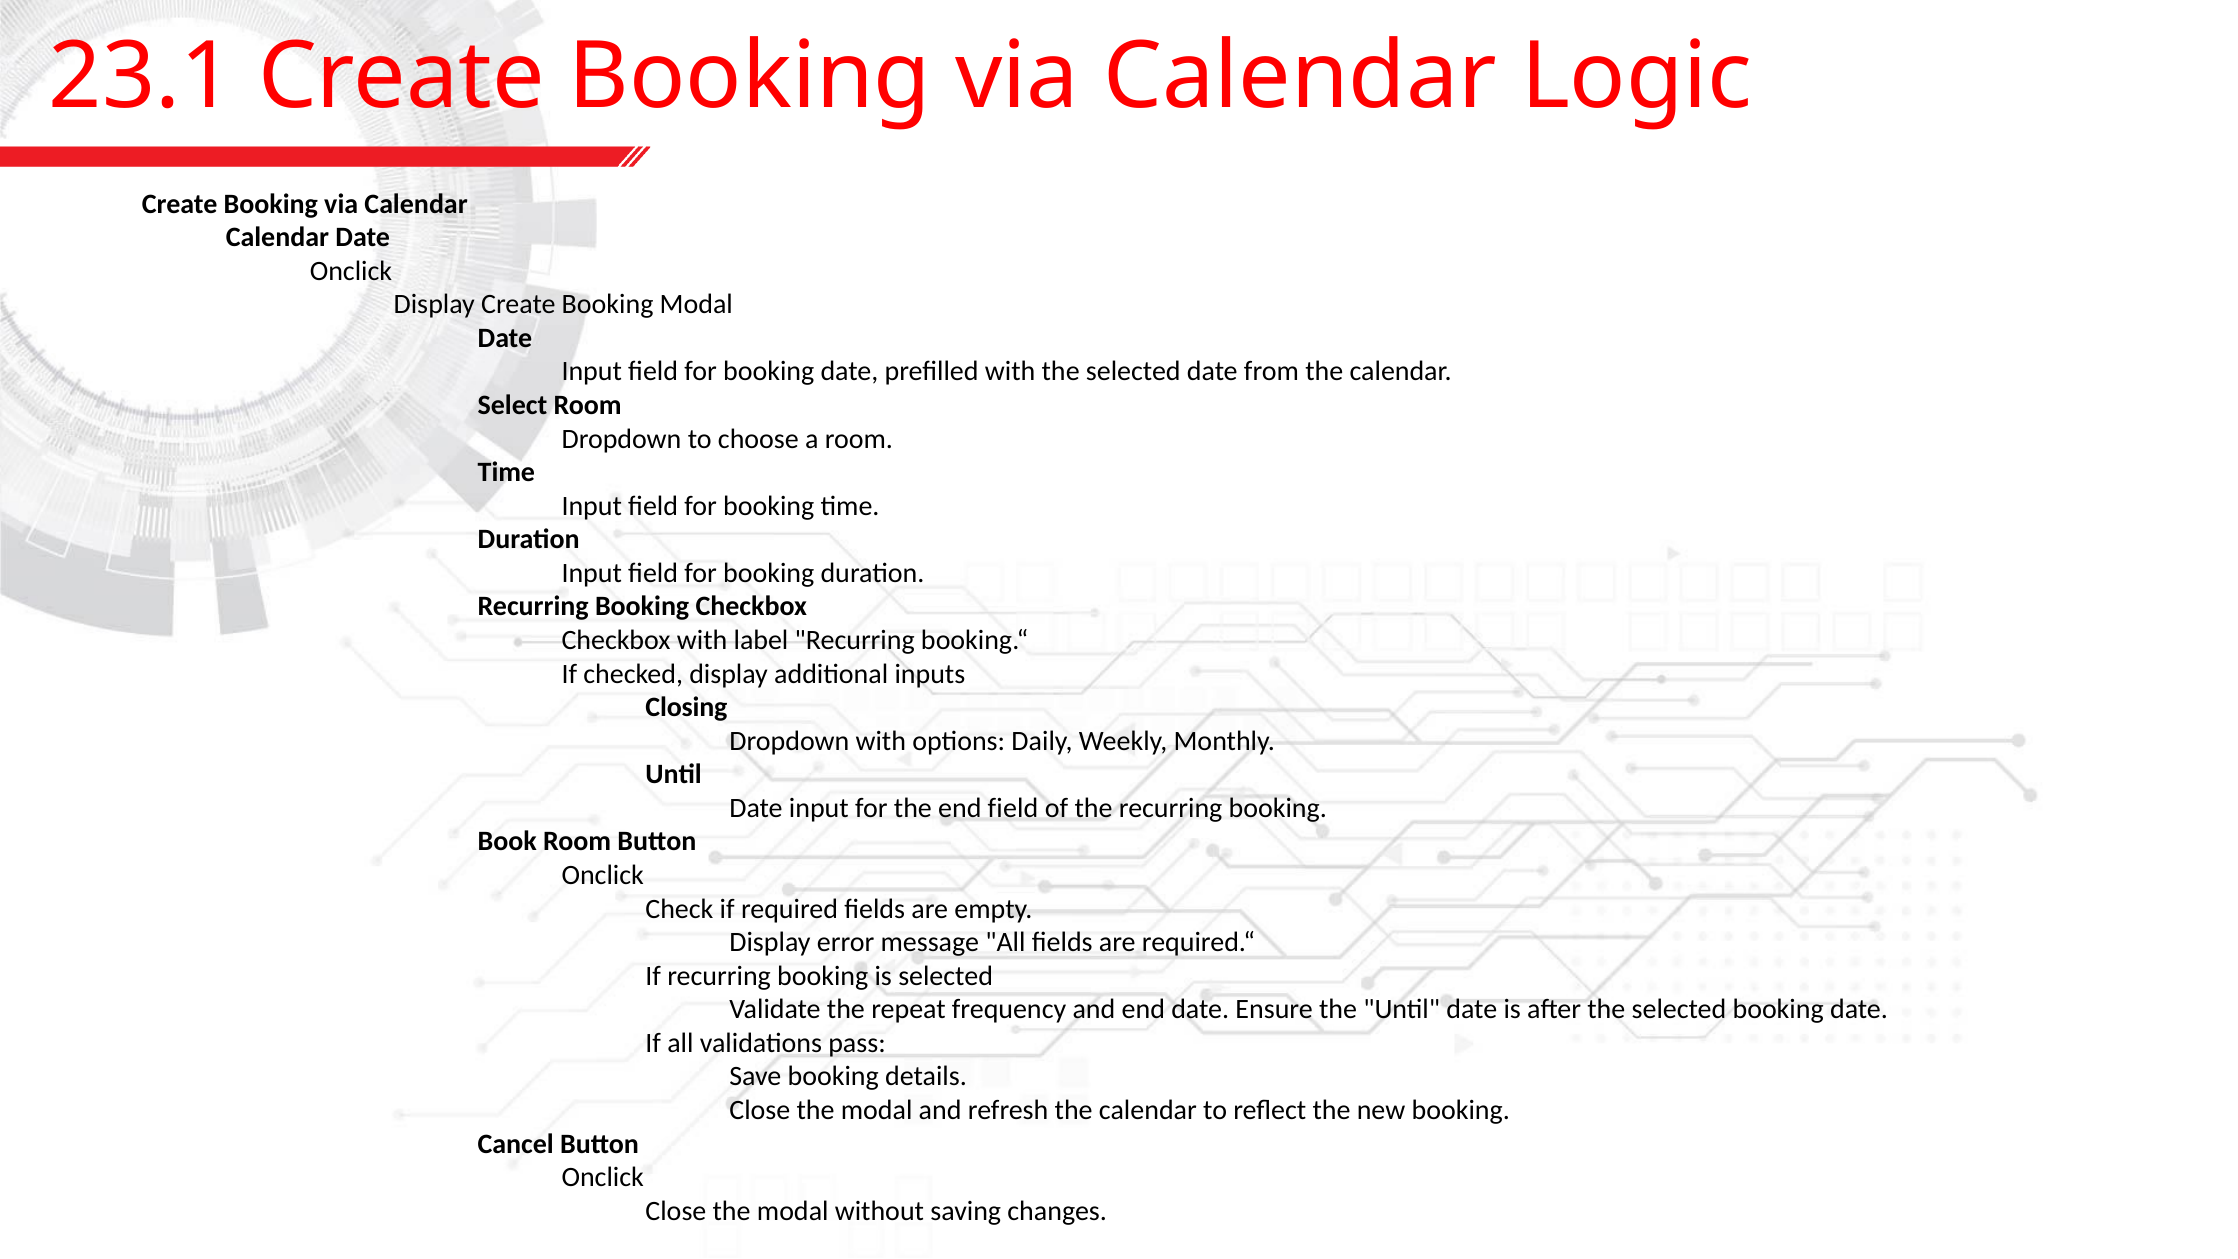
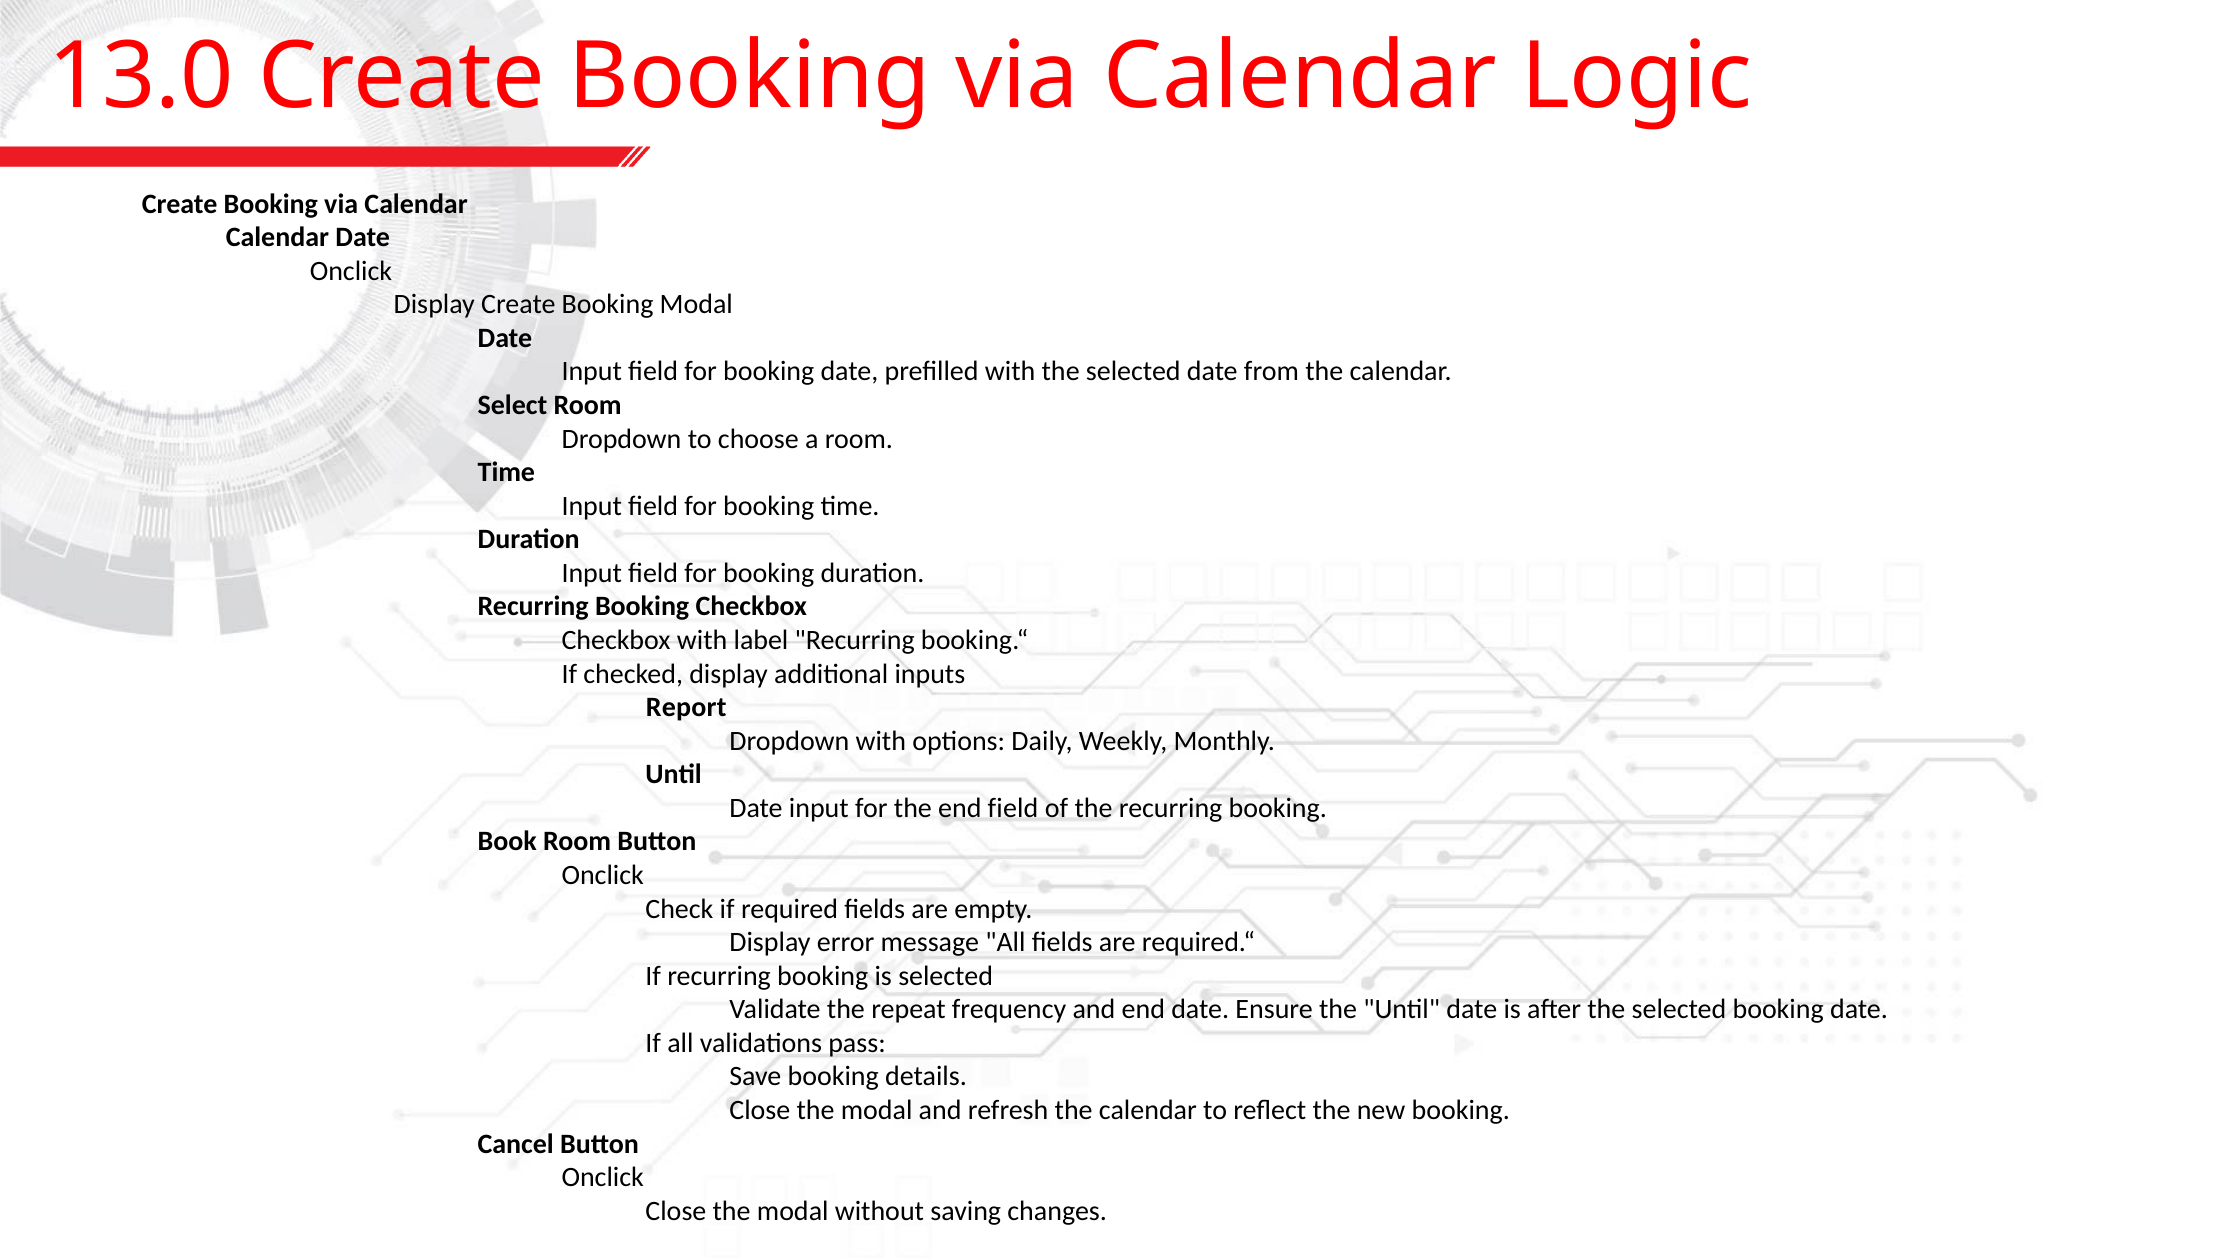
23.1: 23.1 -> 13.0
Closing: Closing -> Report
